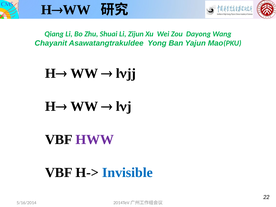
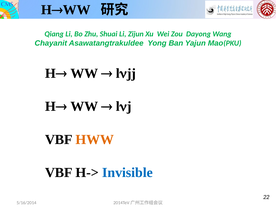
HWW colour: purple -> orange
